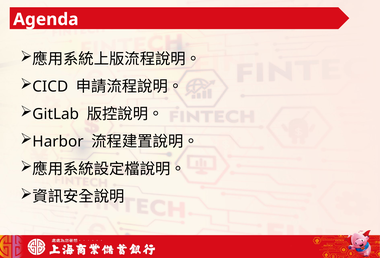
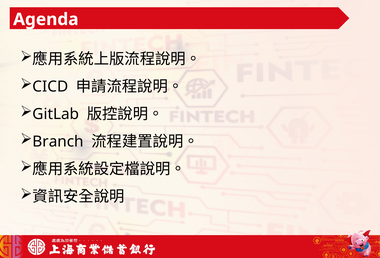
Harbor: Harbor -> Branch
